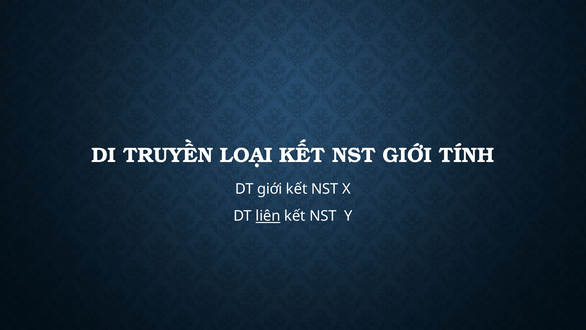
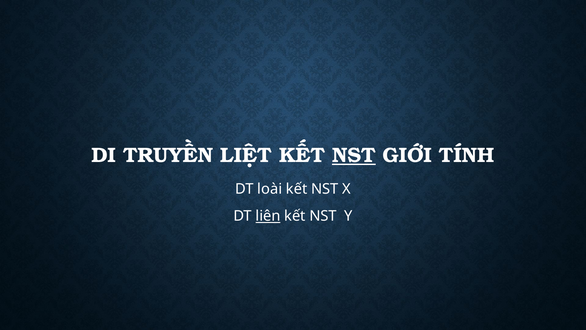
LOẠI: LOẠI -> LIỆT
NST at (354, 155) underline: none -> present
DT giới: giới -> loài
